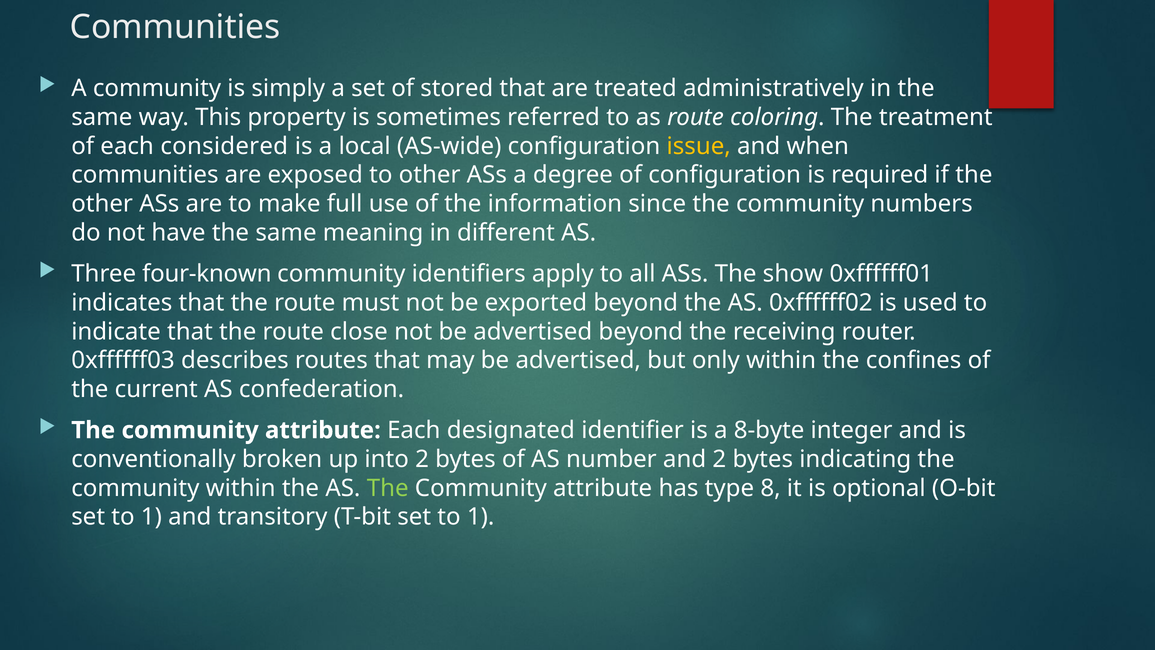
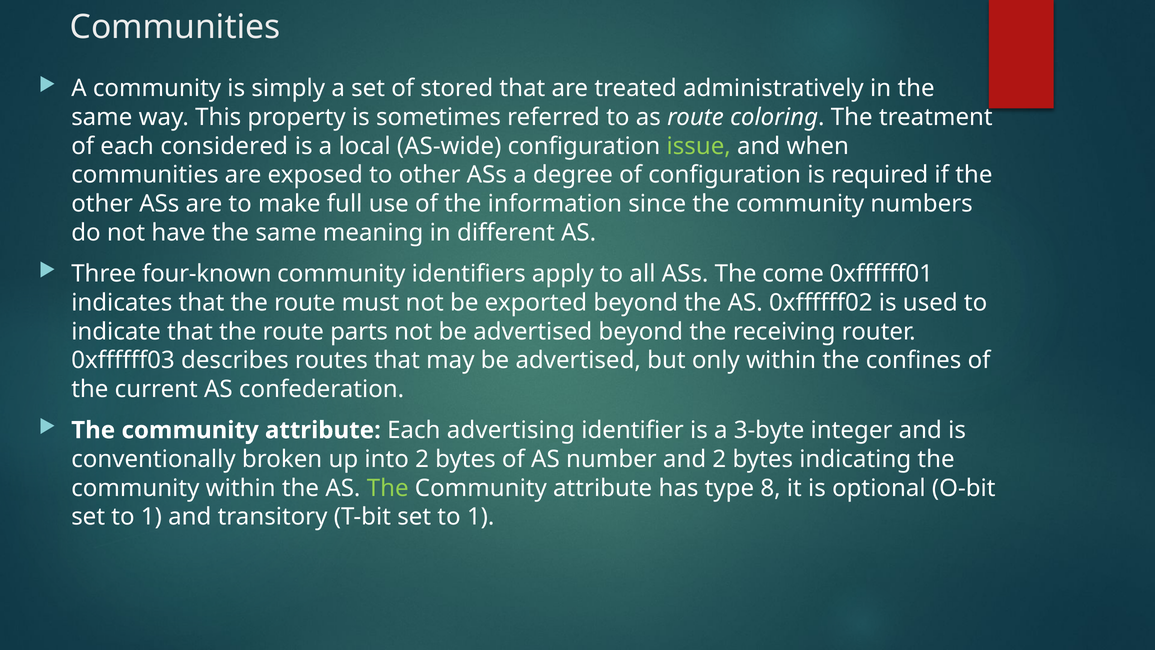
issue colour: yellow -> light green
show: show -> come
close: close -> parts
designated: designated -> advertising
8-byte: 8-byte -> 3-byte
